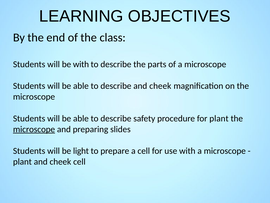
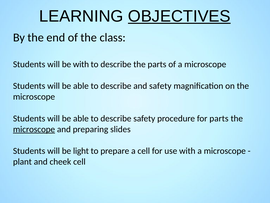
OBJECTIVES underline: none -> present
describe and cheek: cheek -> safety
for plant: plant -> parts
